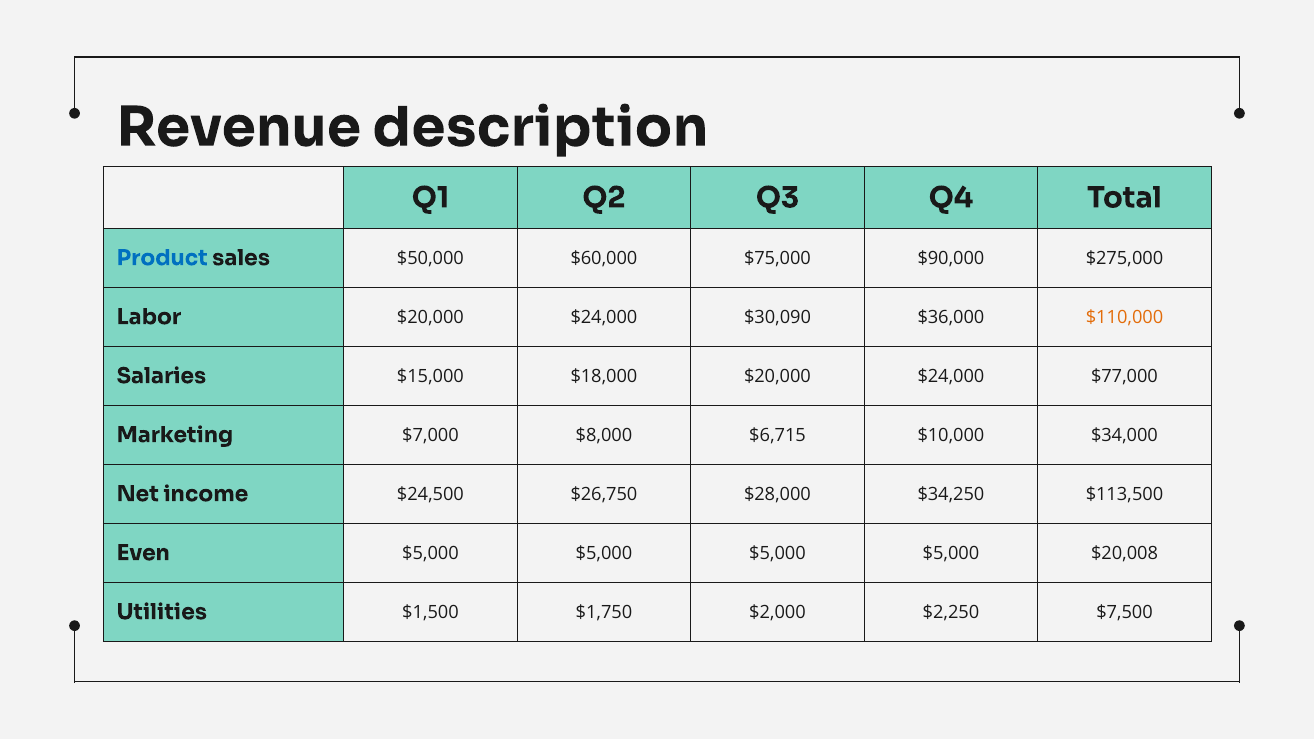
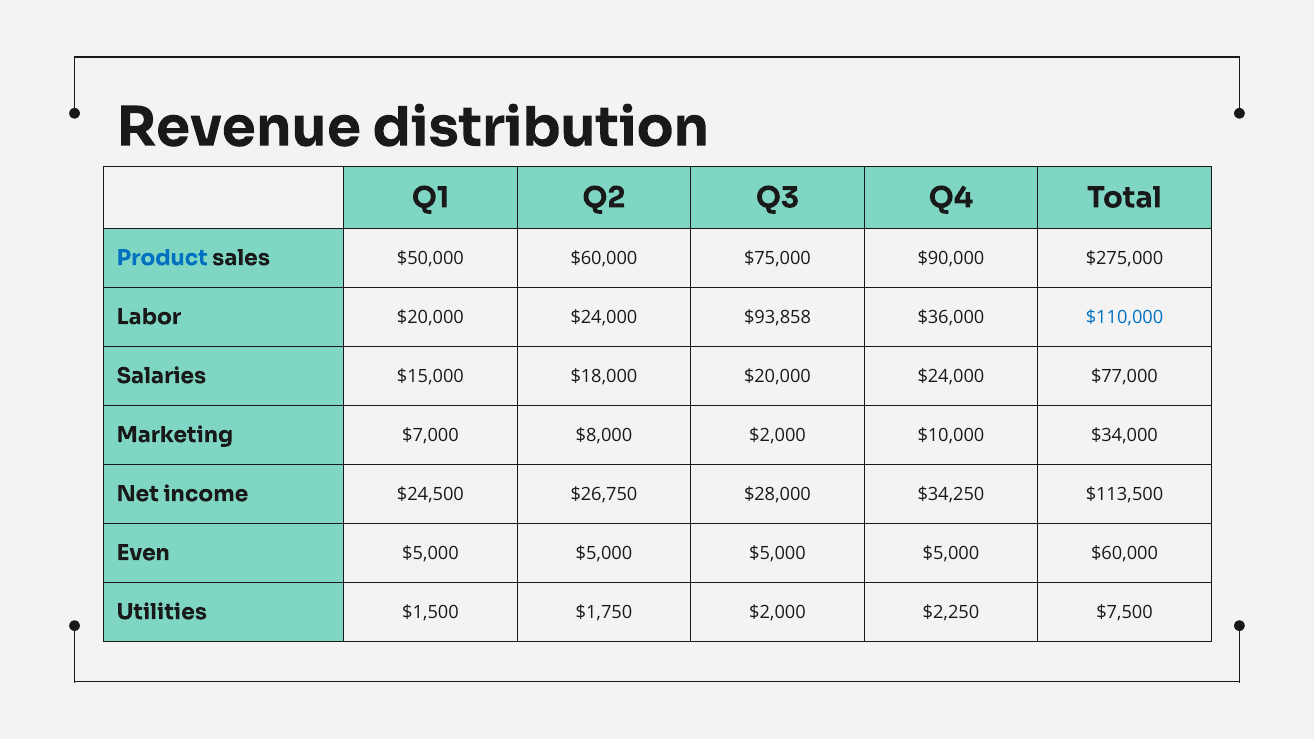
description: description -> distribution
$30,090: $30,090 -> $93,858
$110,000 colour: orange -> blue
$8,000 $6,715: $6,715 -> $2,000
$5,000 $20,008: $20,008 -> $60,000
